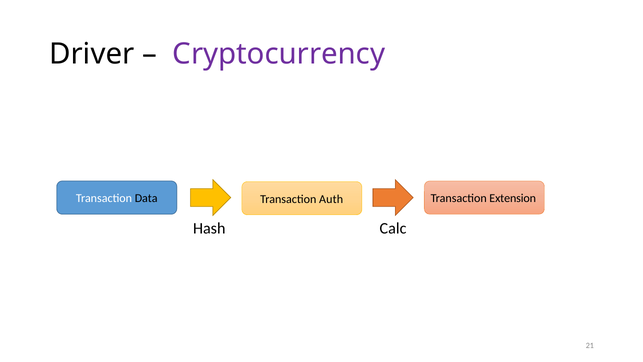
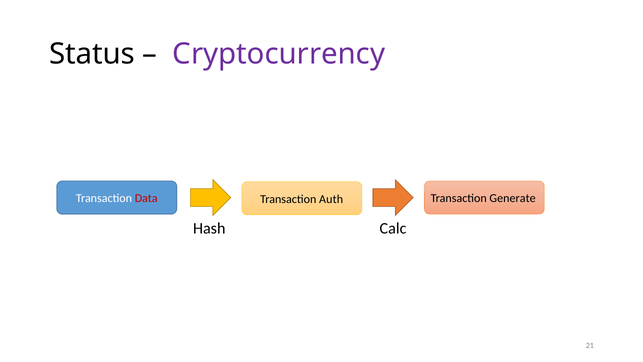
Driver: Driver -> Status
Data colour: black -> red
Extension: Extension -> Generate
